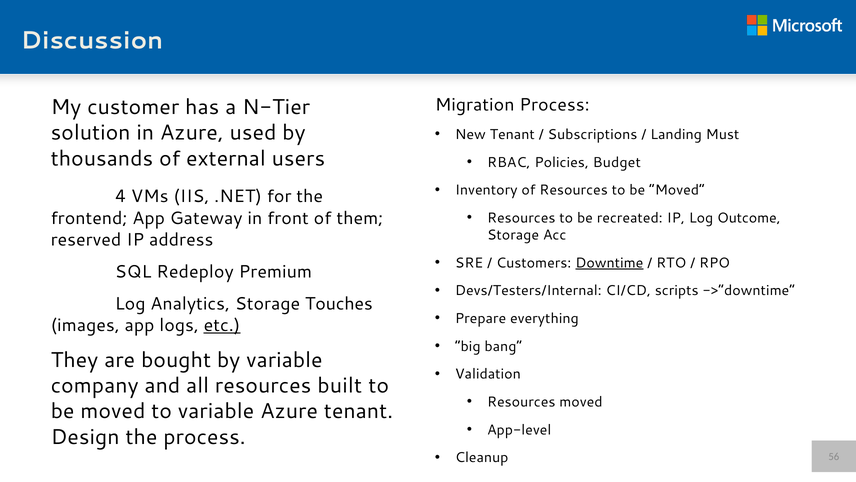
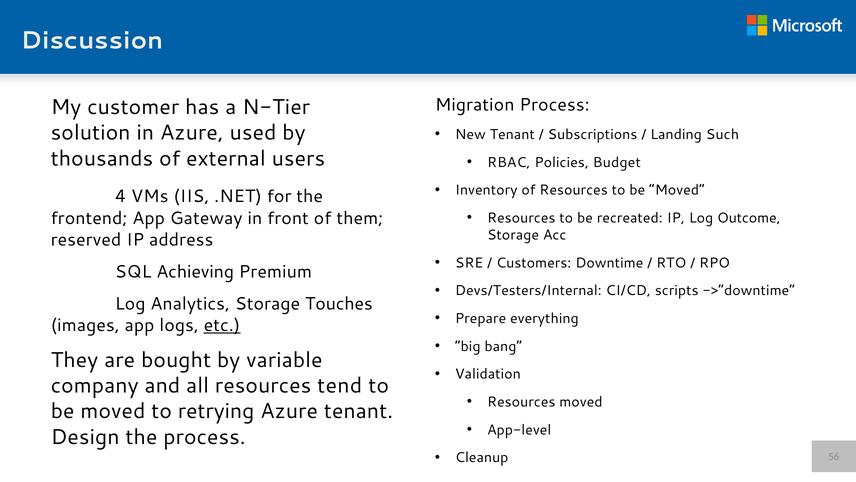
Must: Must -> Such
Downtime underline: present -> none
Redeploy: Redeploy -> Achieving
built: built -> tend
to variable: variable -> retrying
